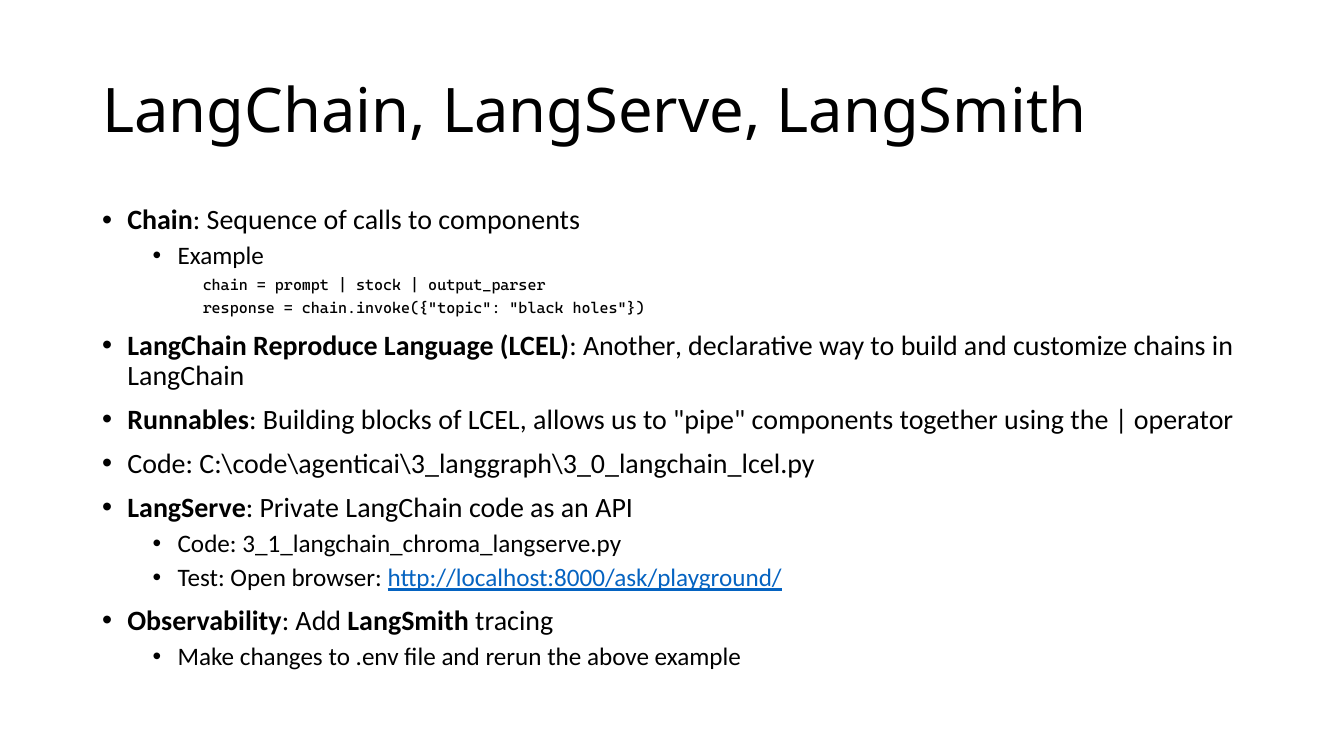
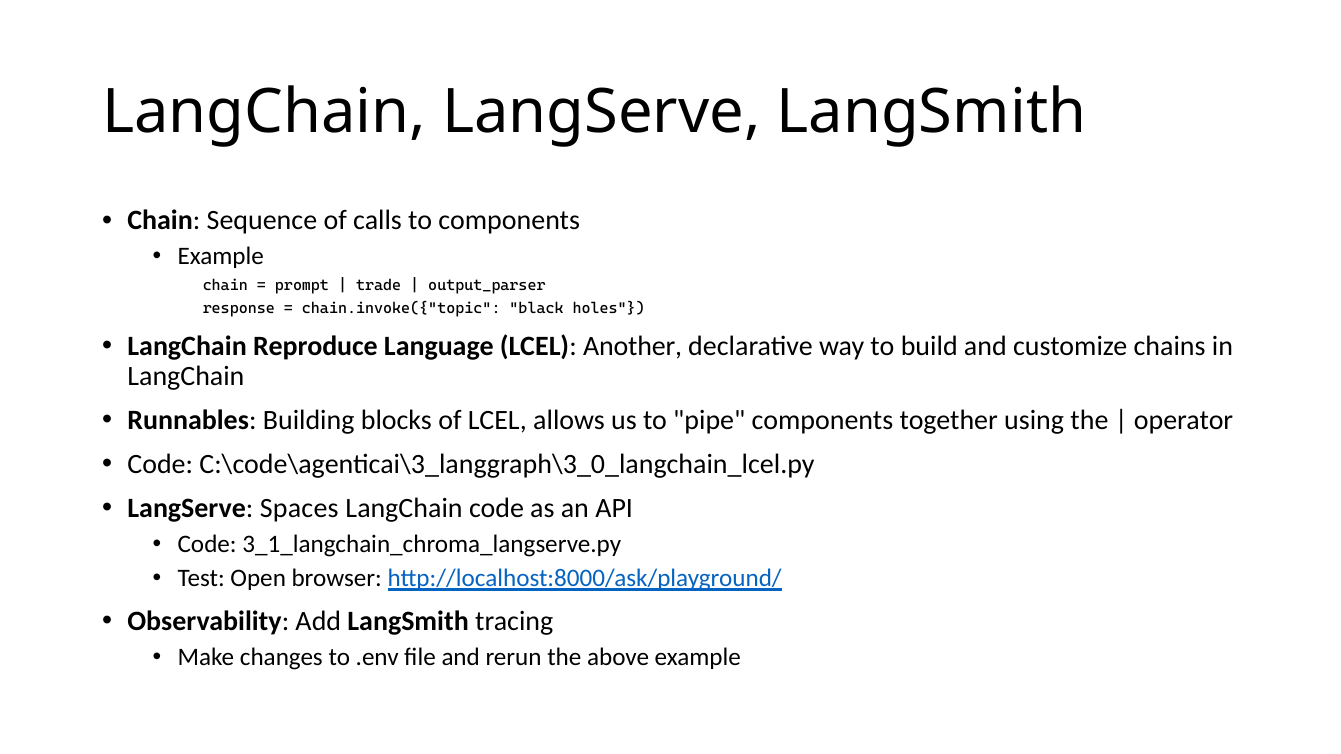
stock: stock -> trade
Private: Private -> Spaces
